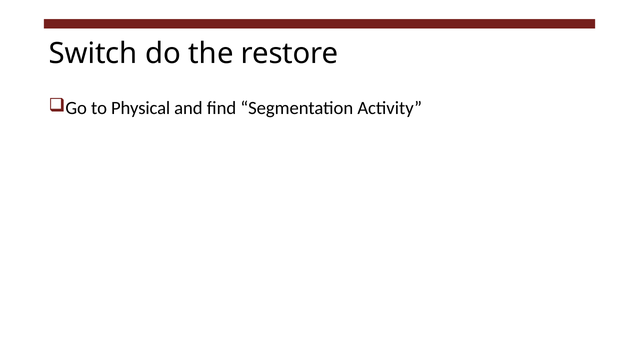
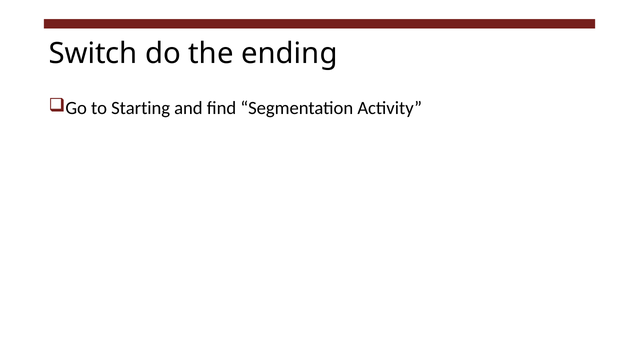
restore: restore -> ending
Physical: Physical -> Starting
